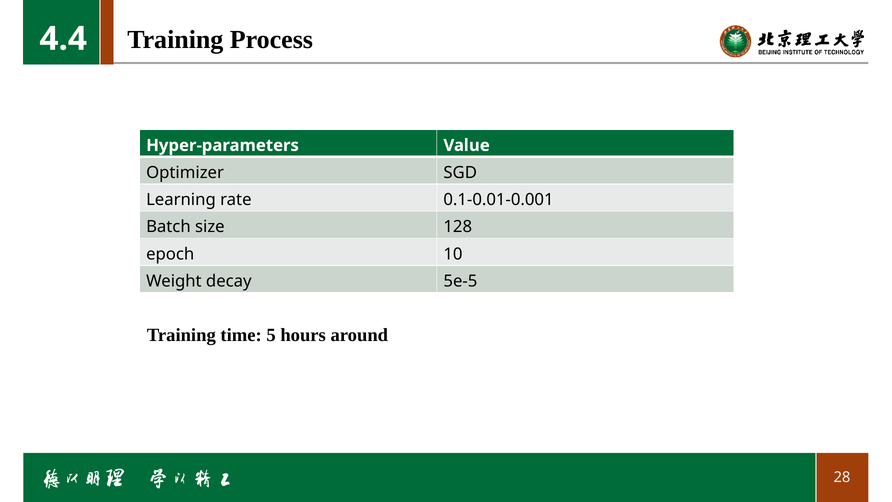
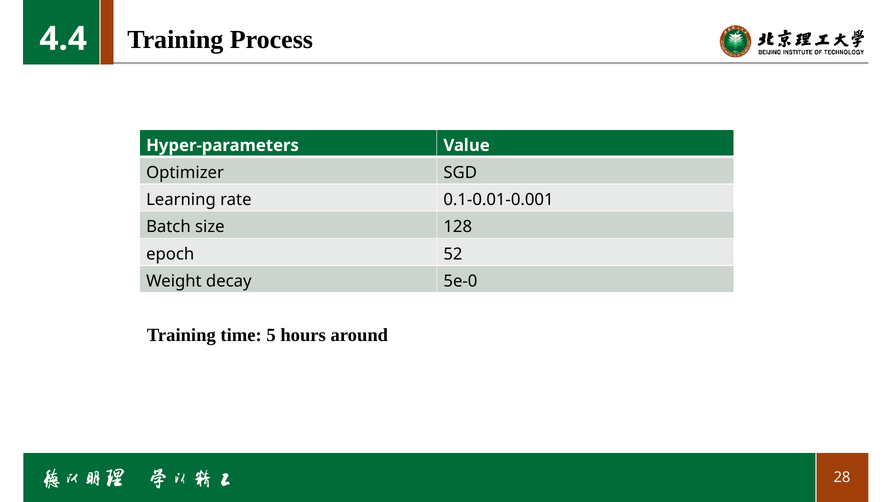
10: 10 -> 52
5e-5: 5e-5 -> 5e-0
